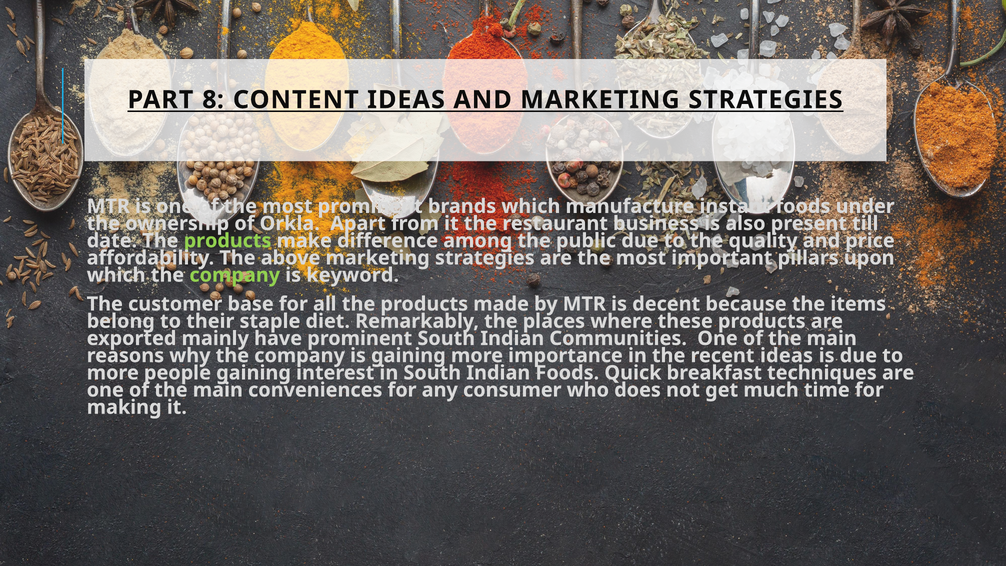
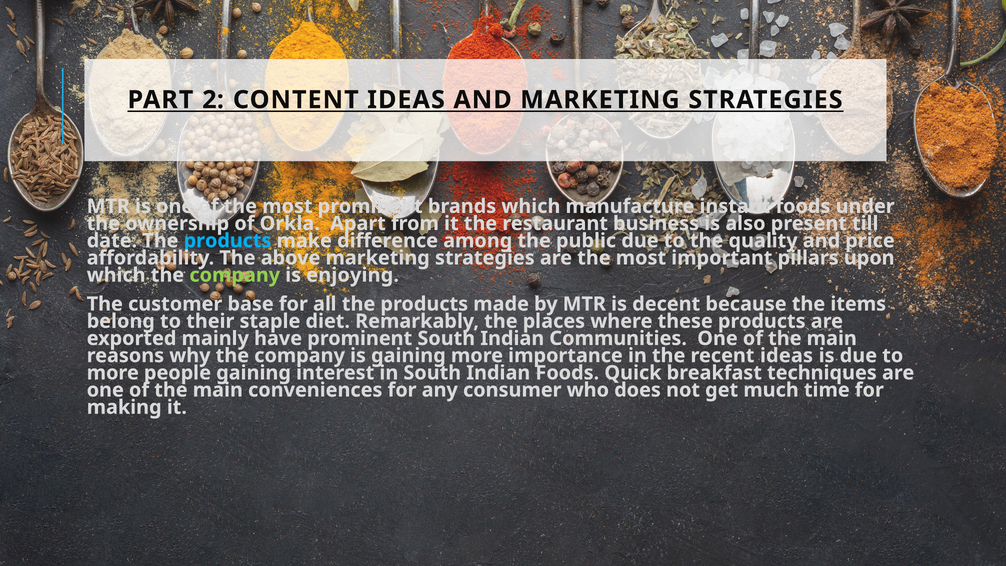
8: 8 -> 2
products at (228, 241) colour: light green -> light blue
keyword: keyword -> enjoying
